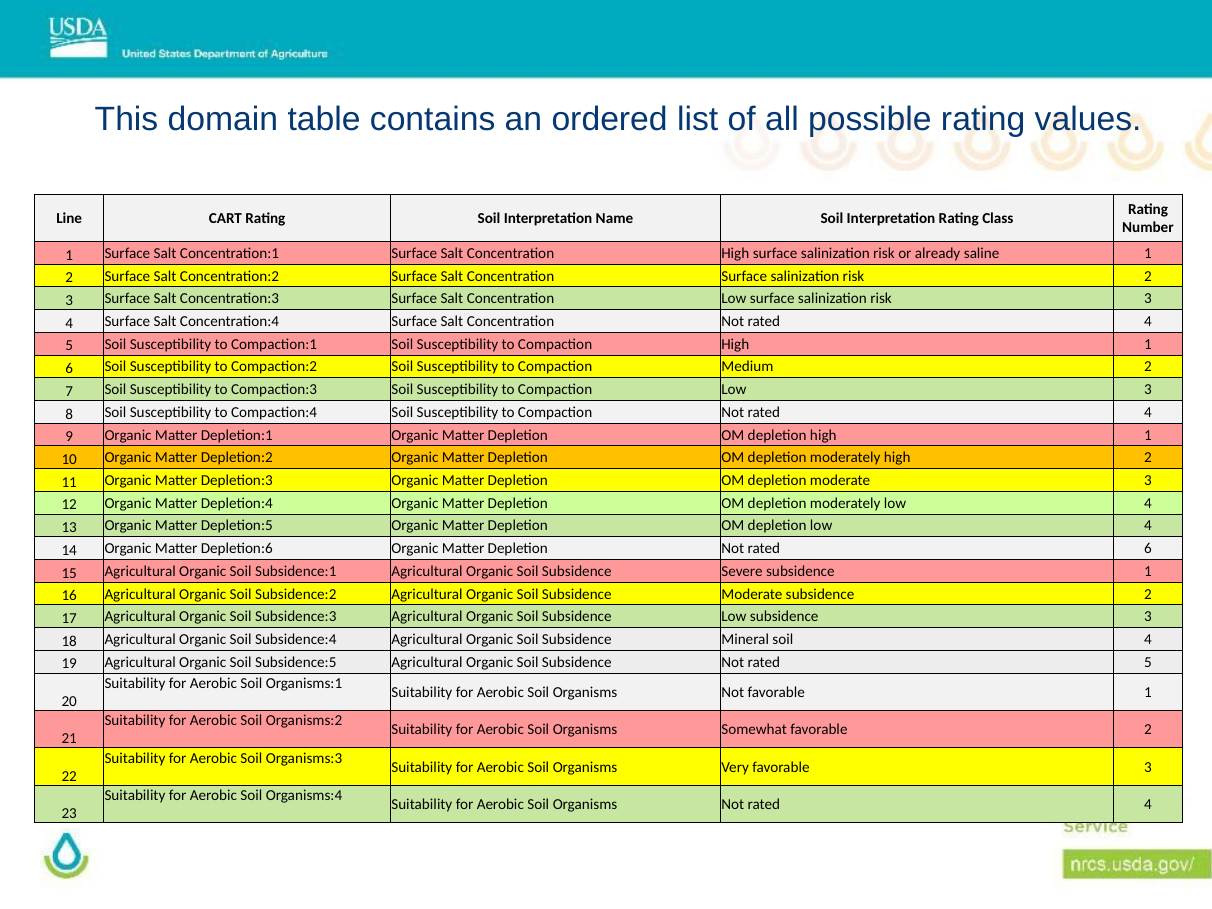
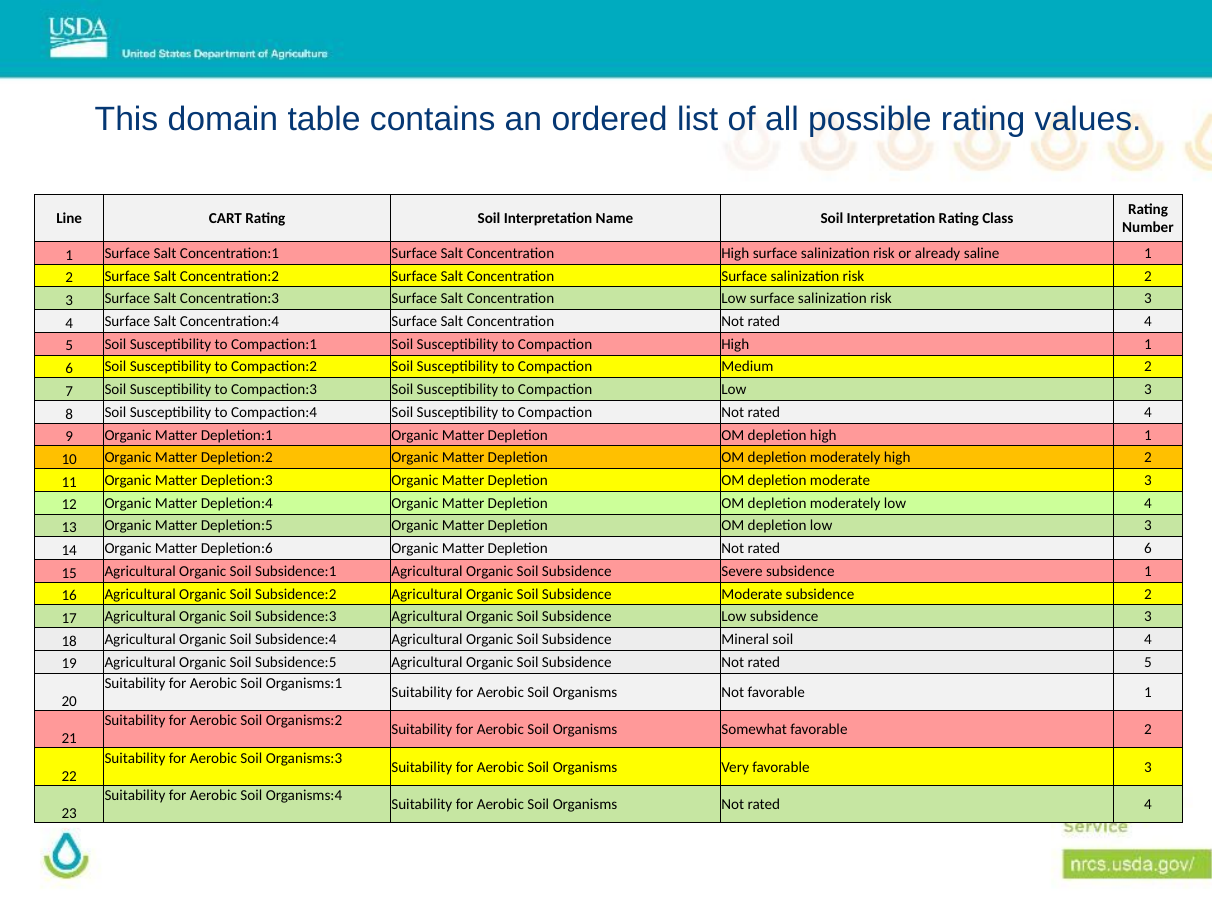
depletion low 4: 4 -> 3
